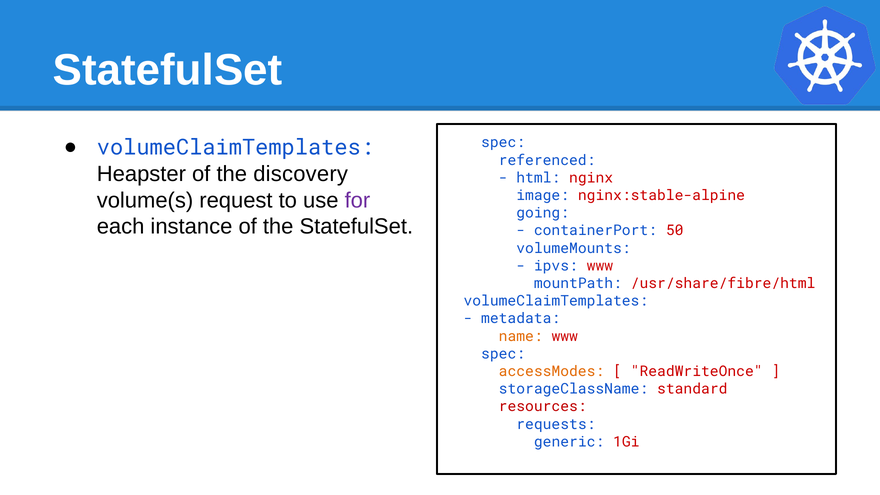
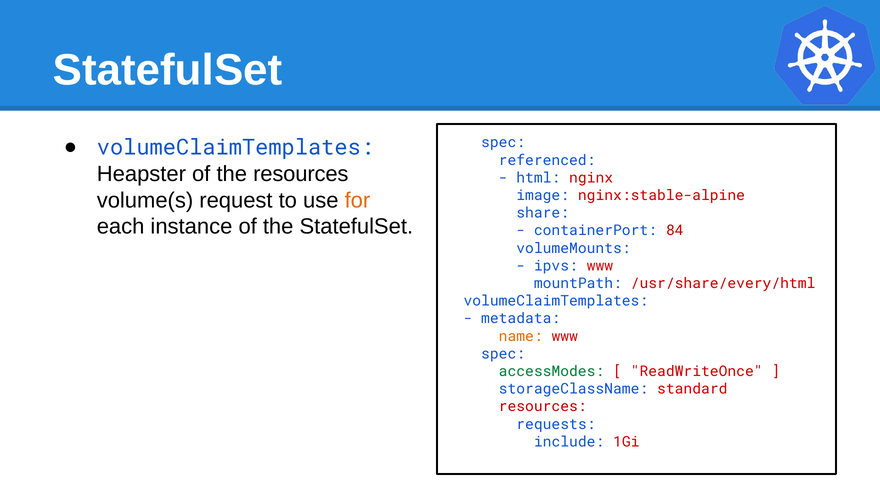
the discovery: discovery -> resources
for colour: purple -> orange
going: going -> share
50: 50 -> 84
/usr/share/fibre/html: /usr/share/fibre/html -> /usr/share/every/html
accessModes colour: orange -> green
generic: generic -> include
